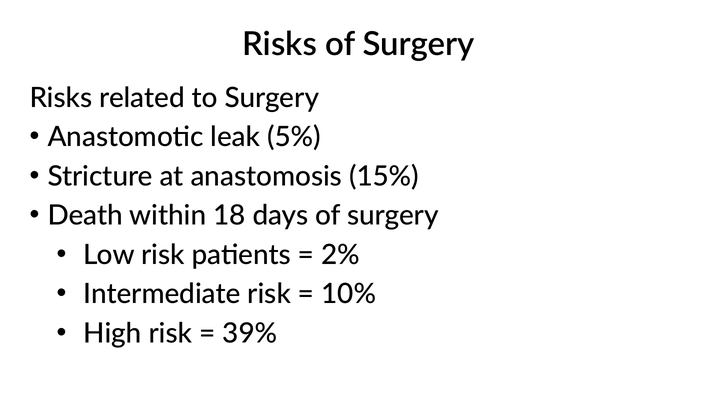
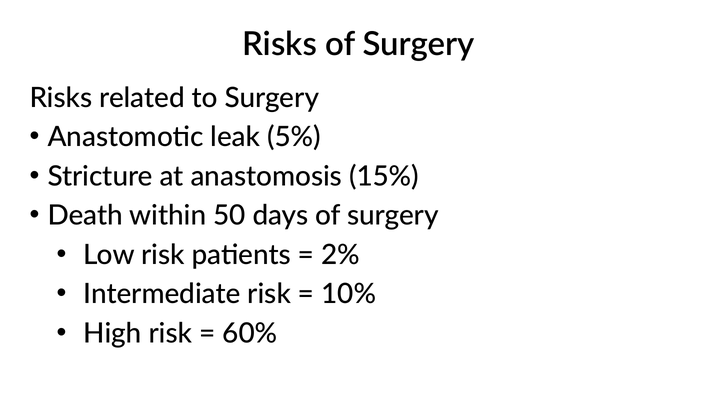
18: 18 -> 50
39%: 39% -> 60%
